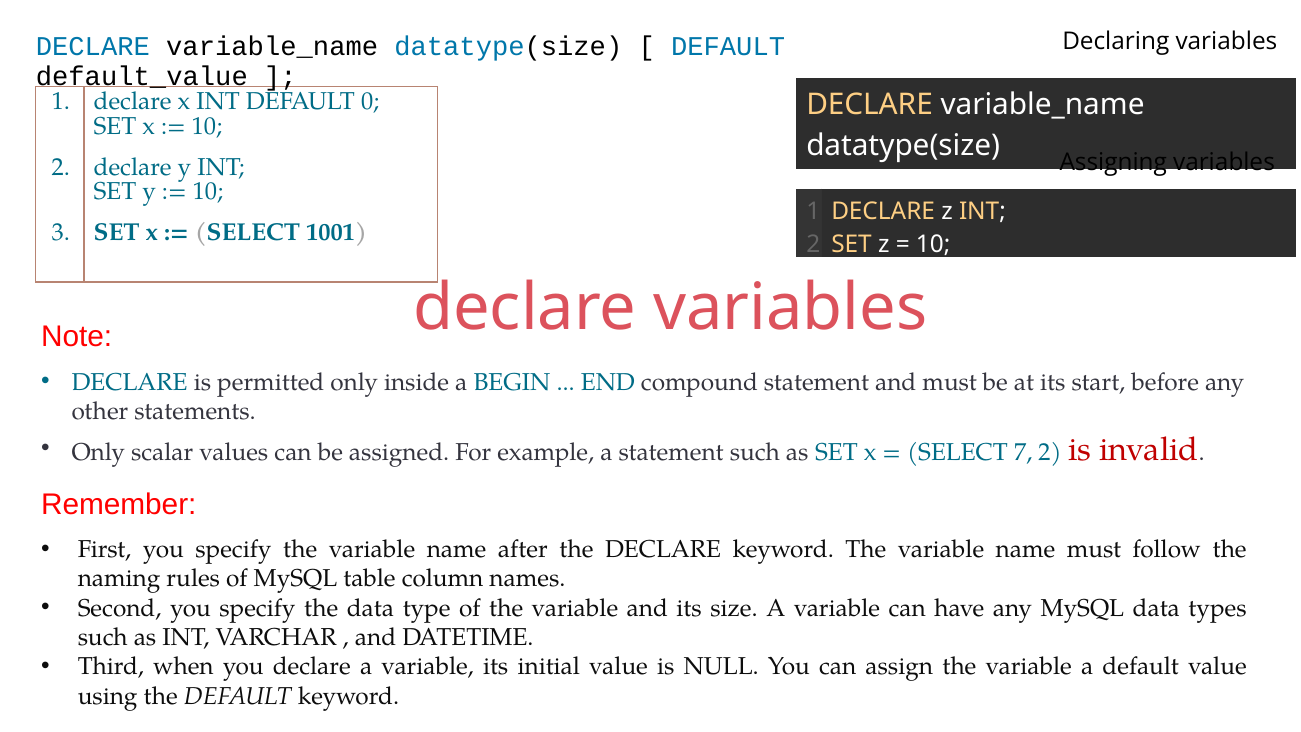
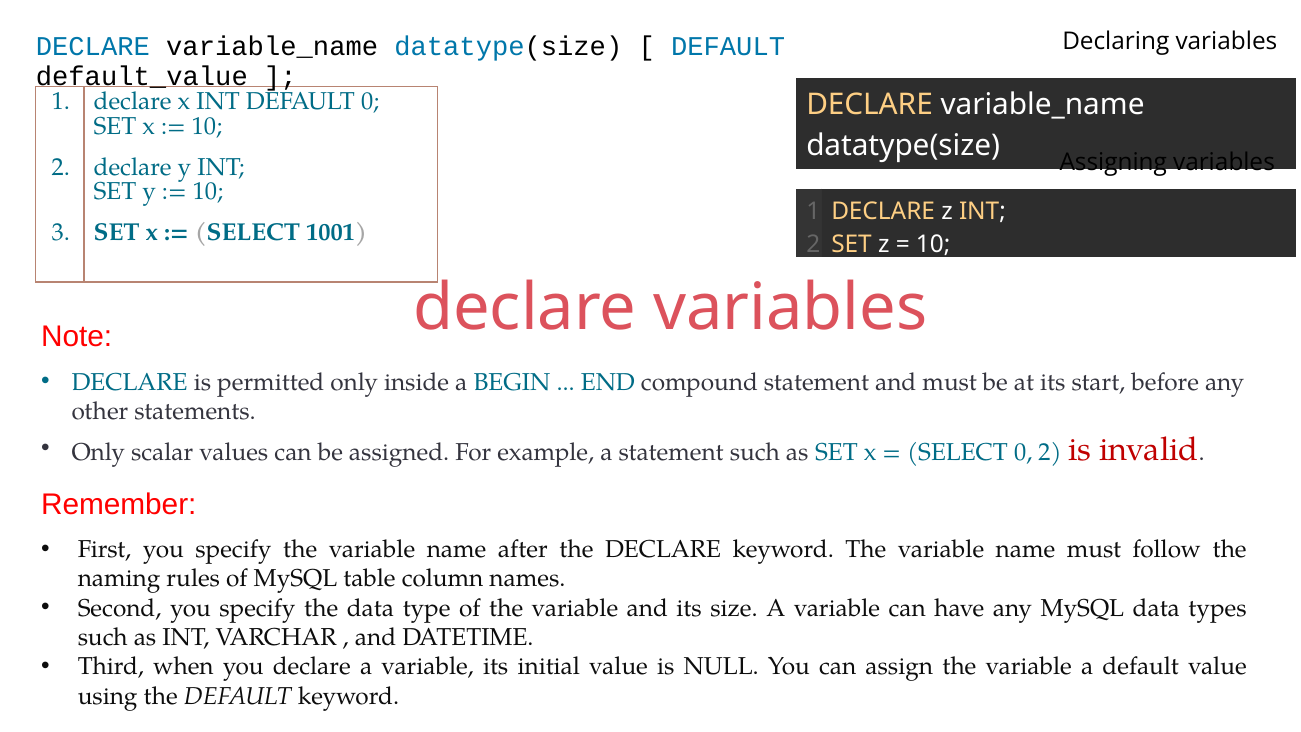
SELECT 7: 7 -> 0
